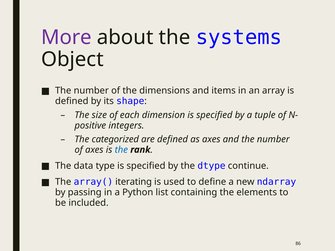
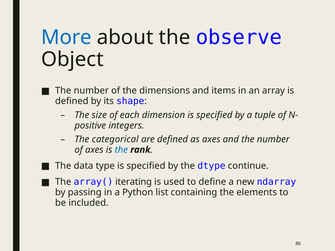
More colour: purple -> blue
systems: systems -> observe
categorized: categorized -> categorical
